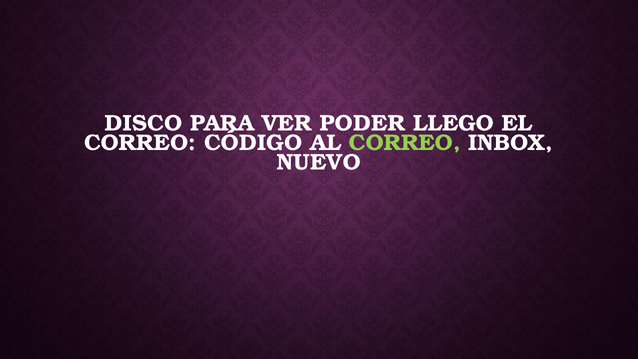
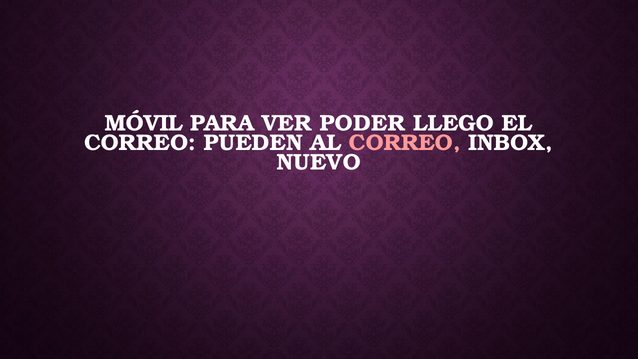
DISCO: DISCO -> MÓVIL
CÓDIGO: CÓDIGO -> PUEDEN
CORREO at (405, 143) colour: light green -> pink
